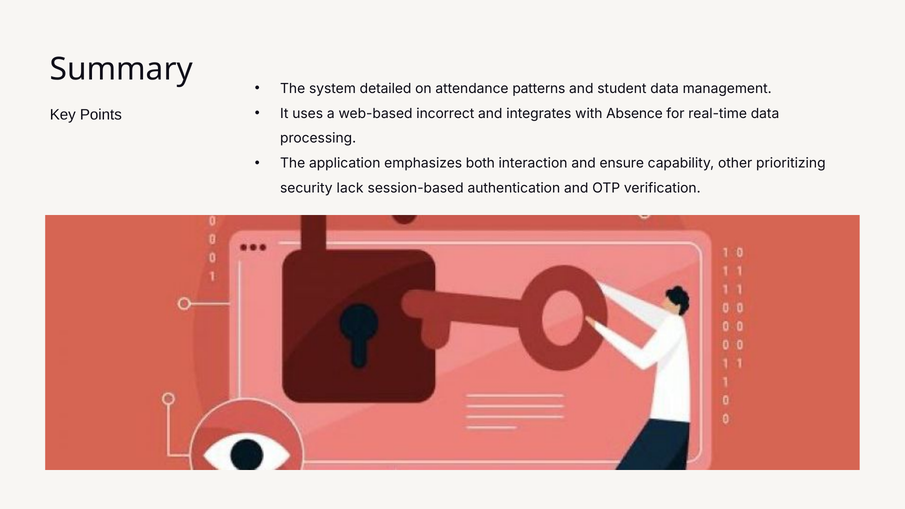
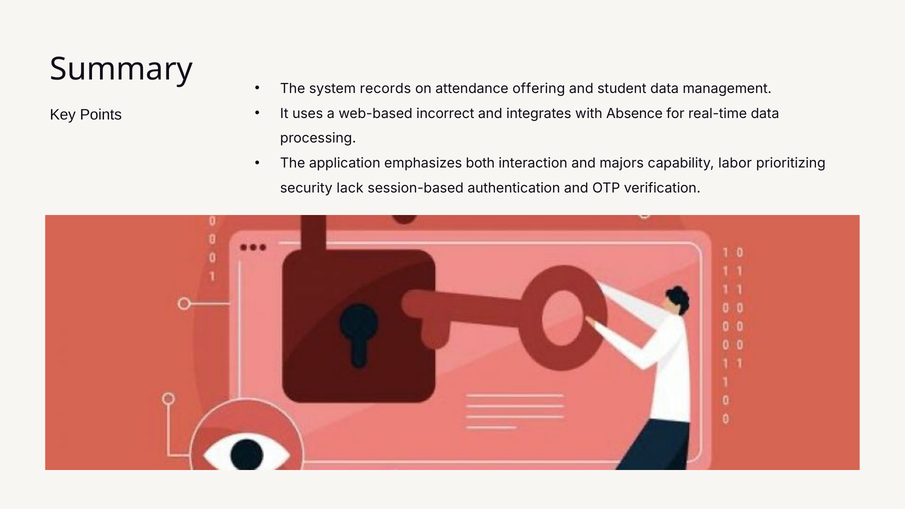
detailed: detailed -> records
patterns: patterns -> offering
ensure: ensure -> majors
other: other -> labor
